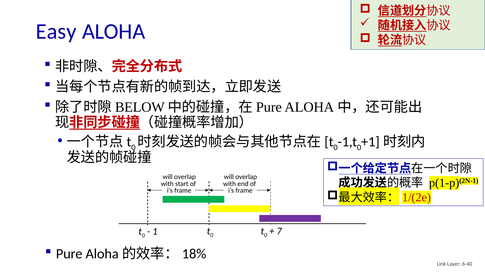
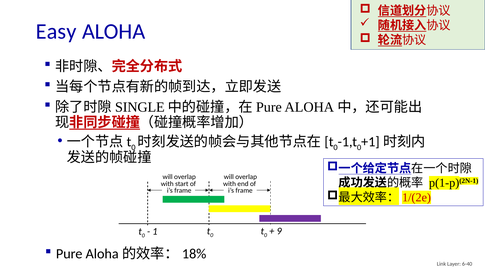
BELOW: BELOW -> SINGLE
7: 7 -> 9
